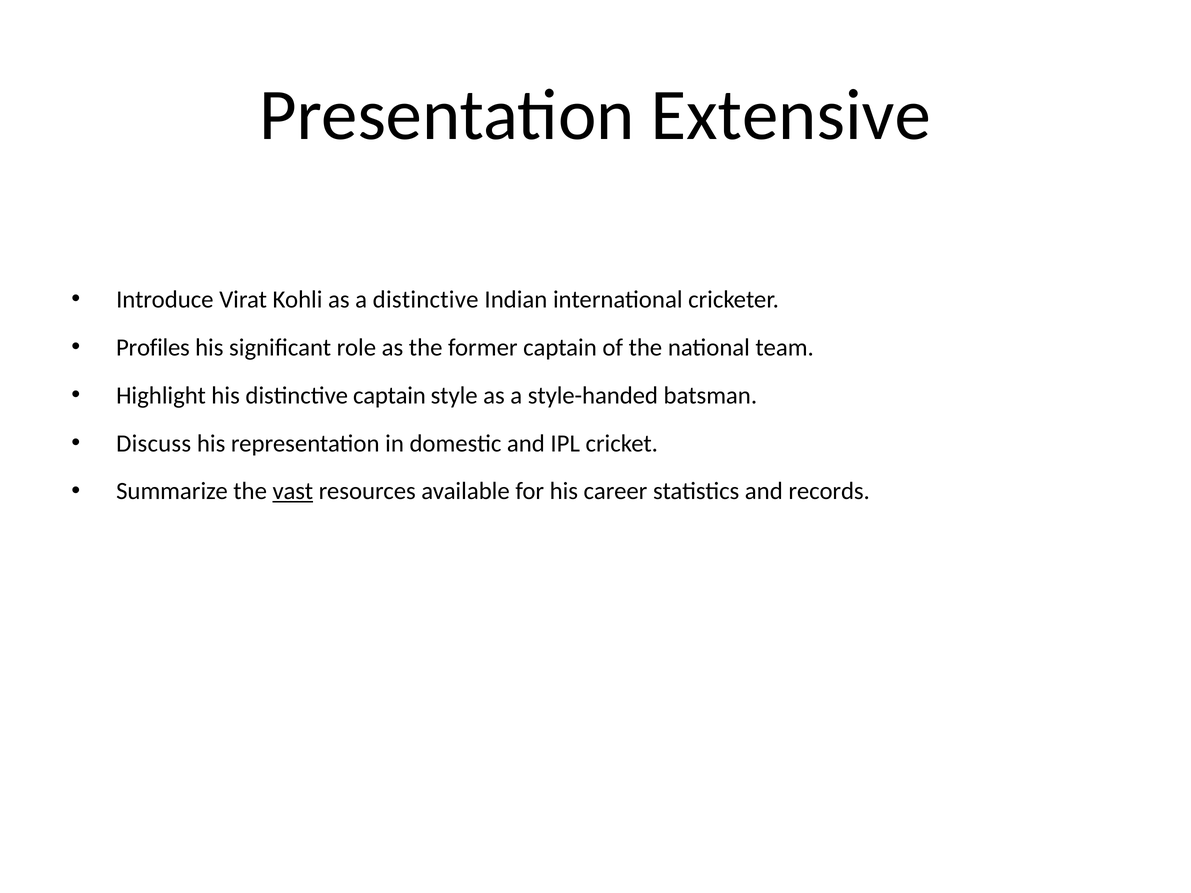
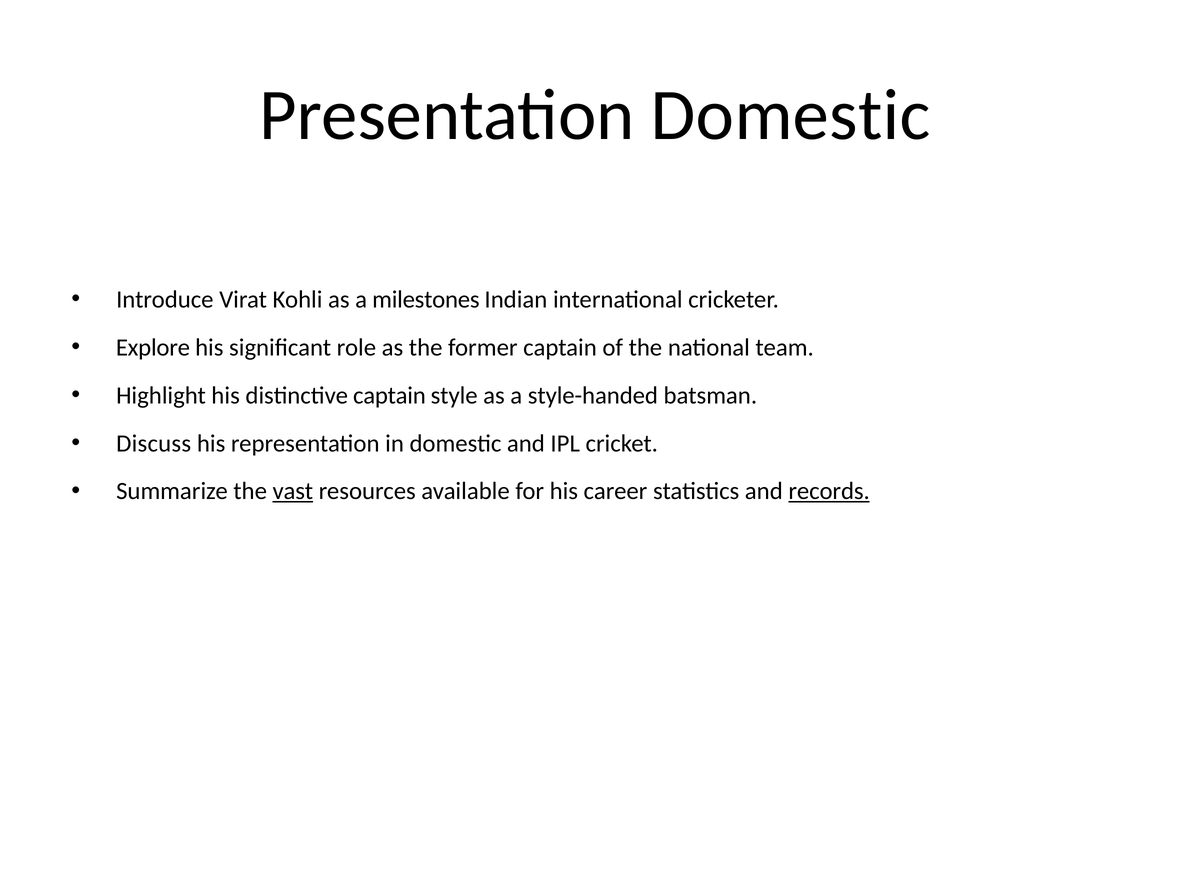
Presentation Extensive: Extensive -> Domestic
a distinctive: distinctive -> milestones
Profiles: Profiles -> Explore
records underline: none -> present
